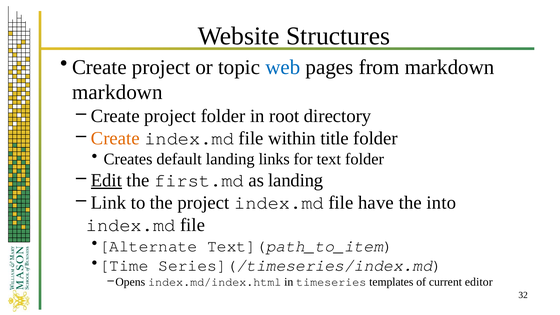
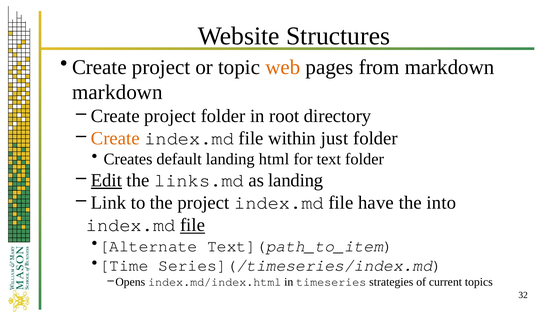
web colour: blue -> orange
title: title -> just
links: links -> html
first.md: first.md -> links.md
file at (193, 225) underline: none -> present
templates: templates -> strategies
editor: editor -> topics
